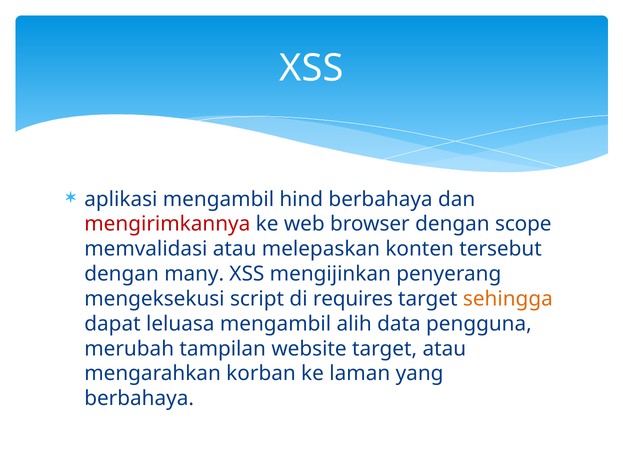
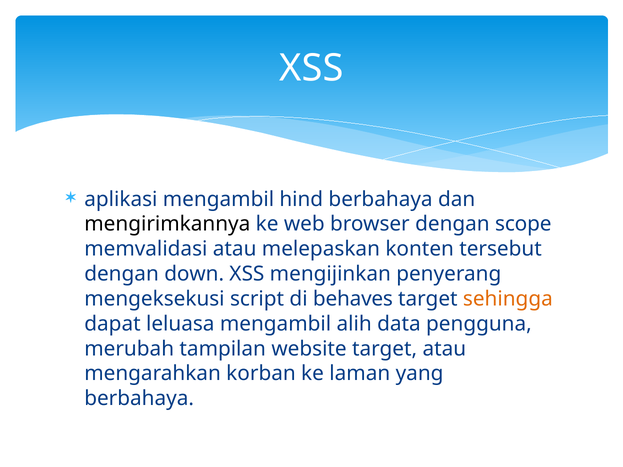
mengirimkannya colour: red -> black
many: many -> down
requires: requires -> behaves
